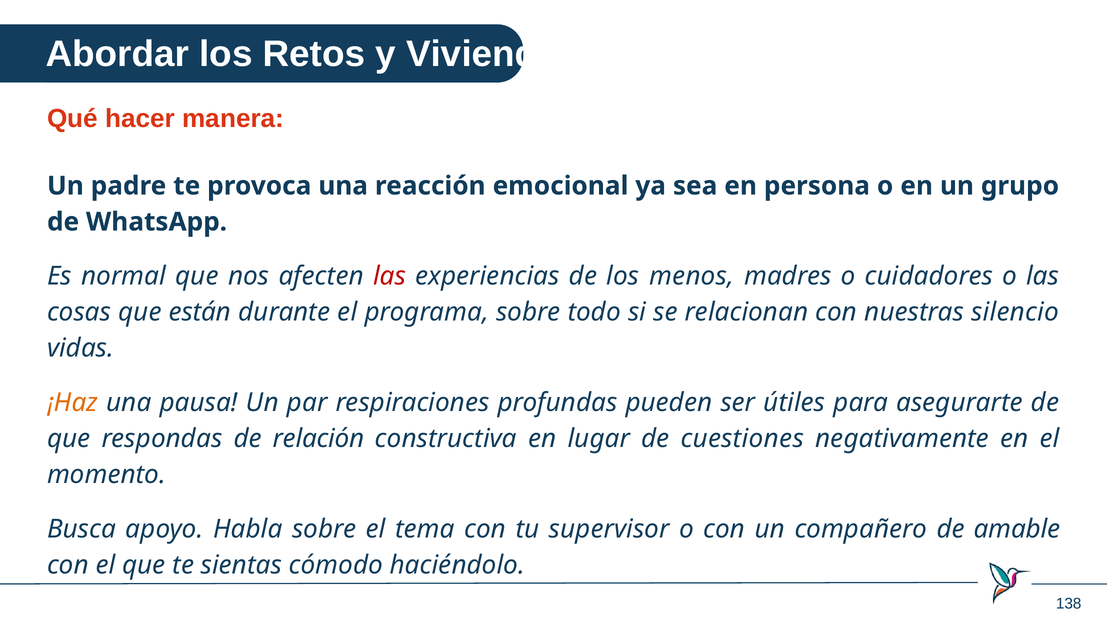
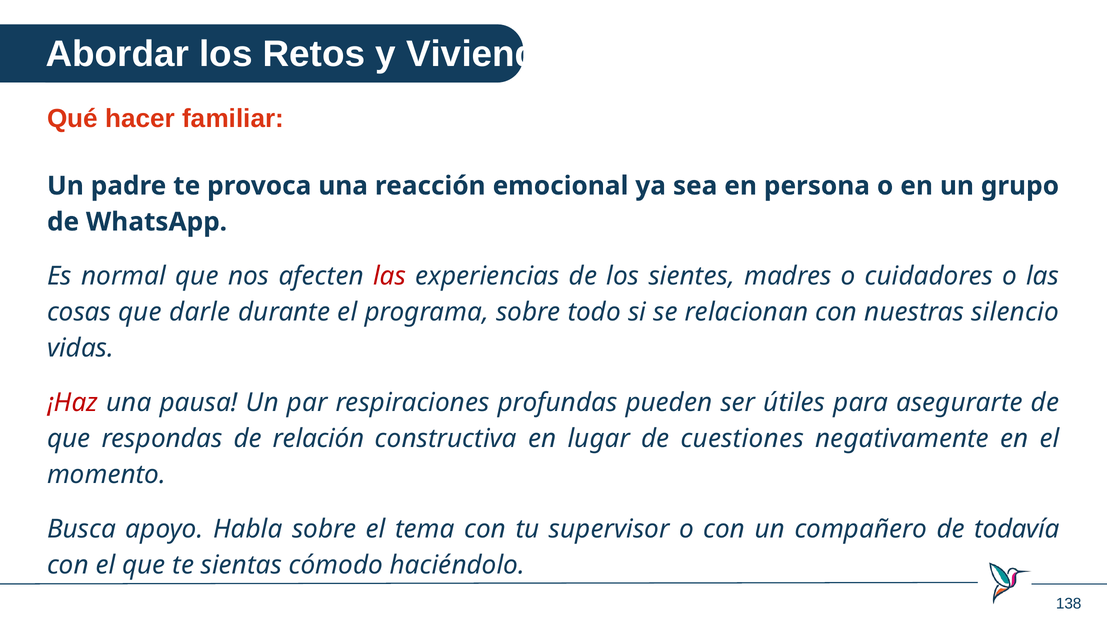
manera: manera -> familiar
menos: menos -> sientes
están: están -> darle
¡Haz colour: orange -> red
amable: amable -> todavía
